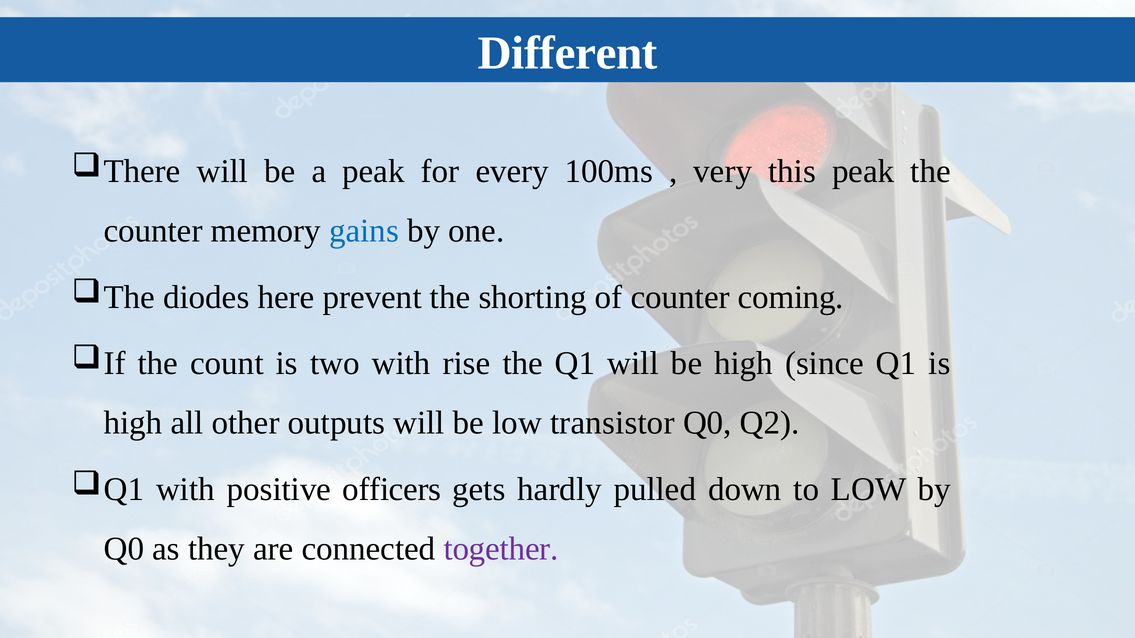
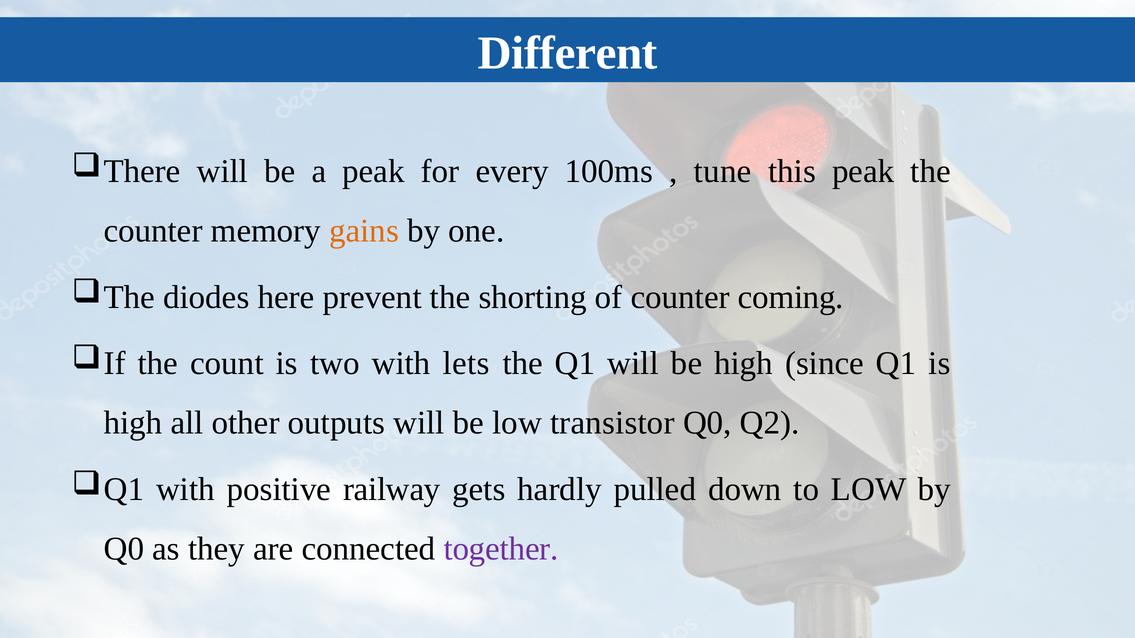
very: very -> tune
gains colour: blue -> orange
rise: rise -> lets
officers: officers -> railway
